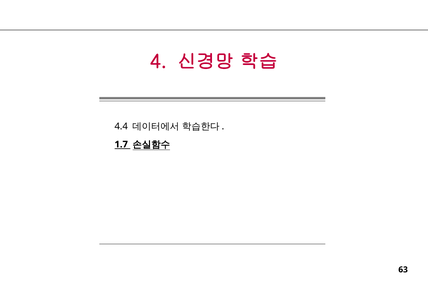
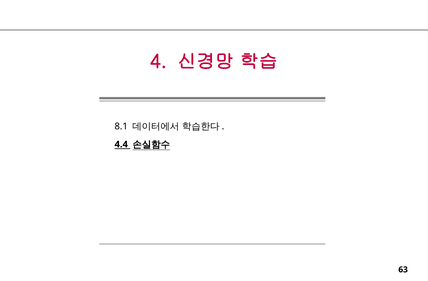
4.4: 4.4 -> 8.1
1.7: 1.7 -> 4.4
